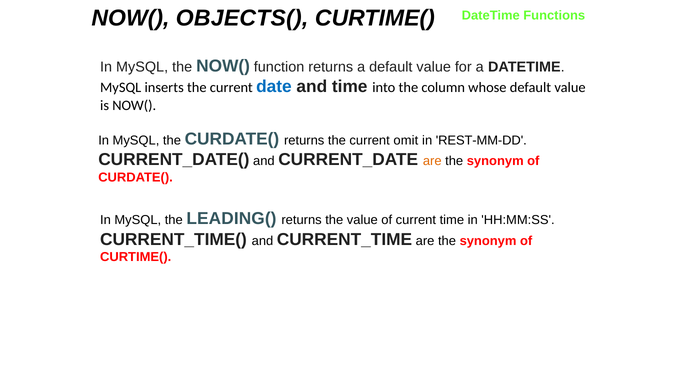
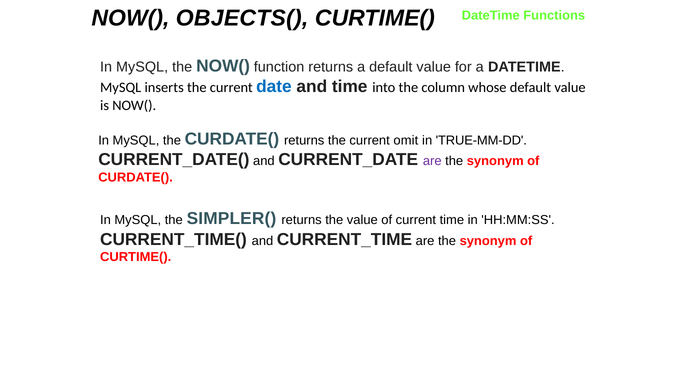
REST-MM-DD: REST-MM-DD -> TRUE-MM-DD
are at (432, 162) colour: orange -> purple
LEADING(: LEADING( -> SIMPLER(
